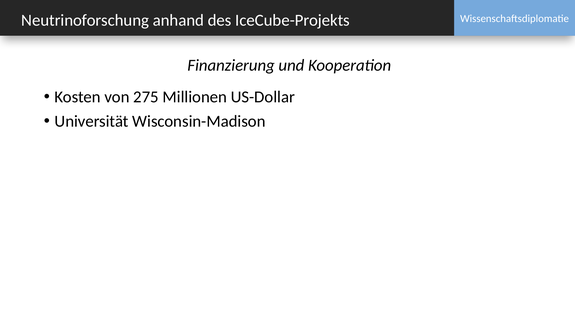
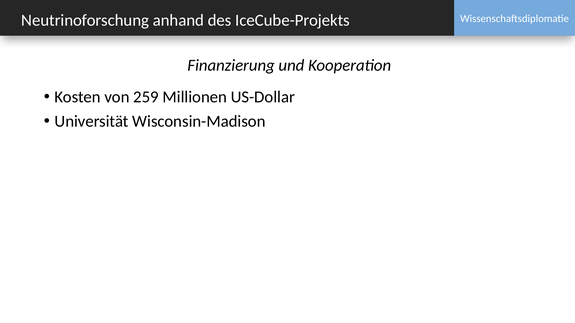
275: 275 -> 259
